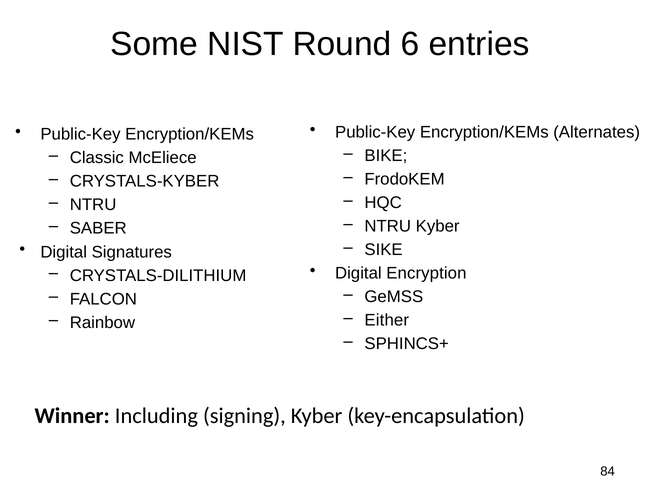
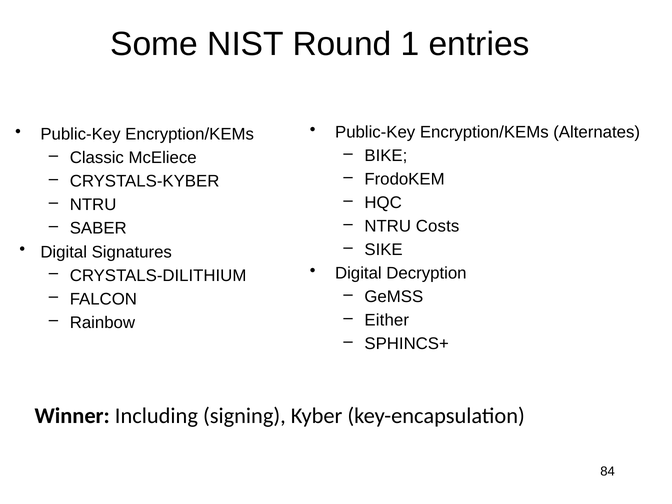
6: 6 -> 1
NTRU Kyber: Kyber -> Costs
Encryption: Encryption -> Decryption
